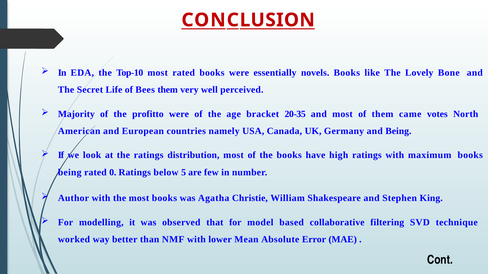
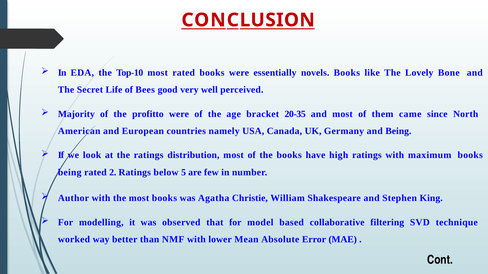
Bees them: them -> good
votes: votes -> since
0: 0 -> 2
